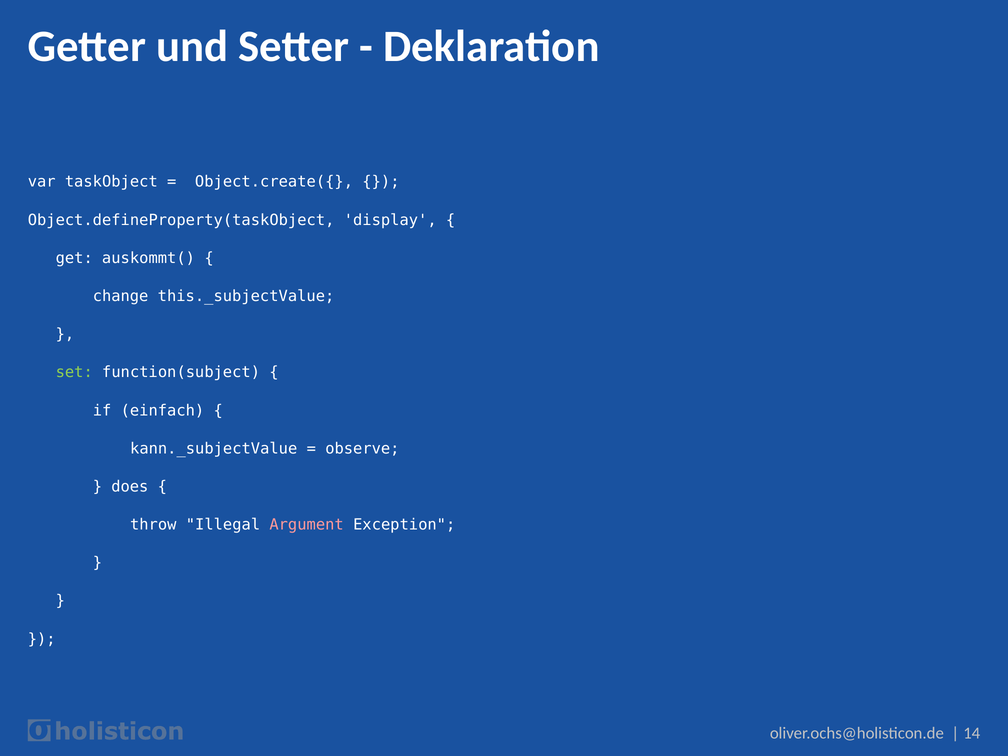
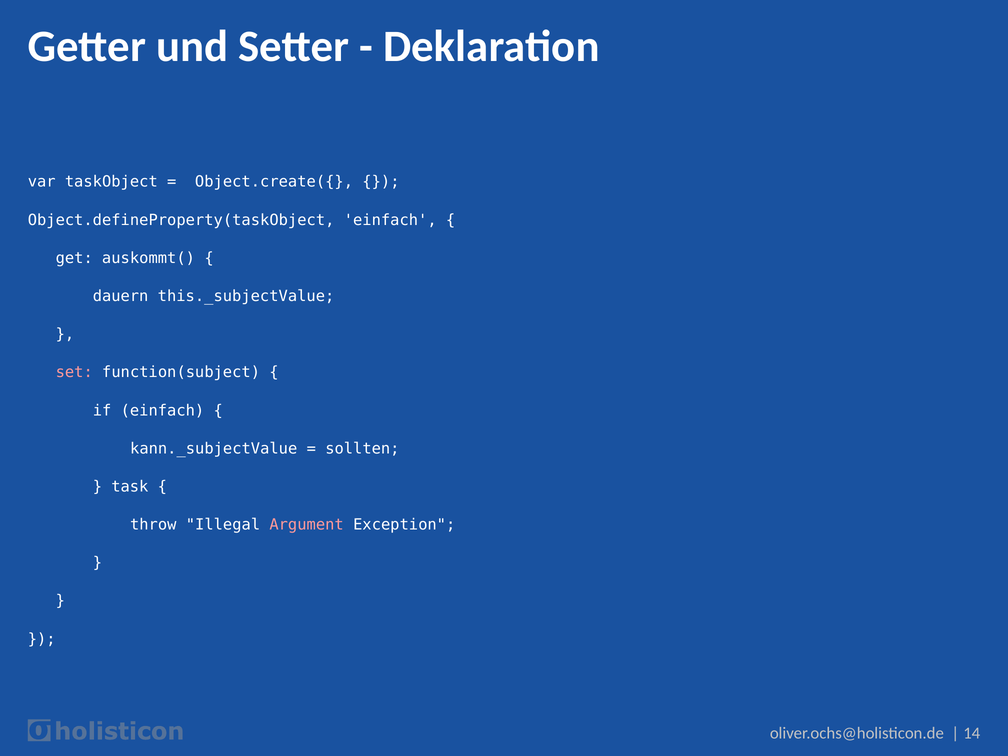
Object.defineProperty(taskObject display: display -> einfach
change: change -> dauern
set colour: light green -> pink
observe: observe -> sollten
does: does -> task
